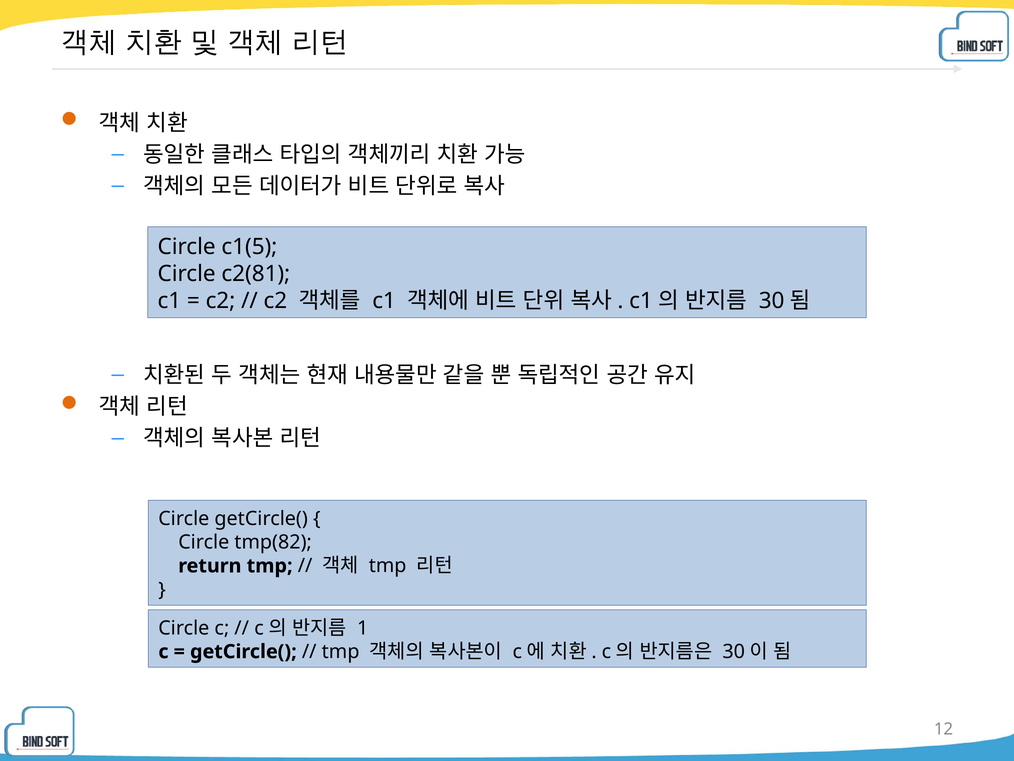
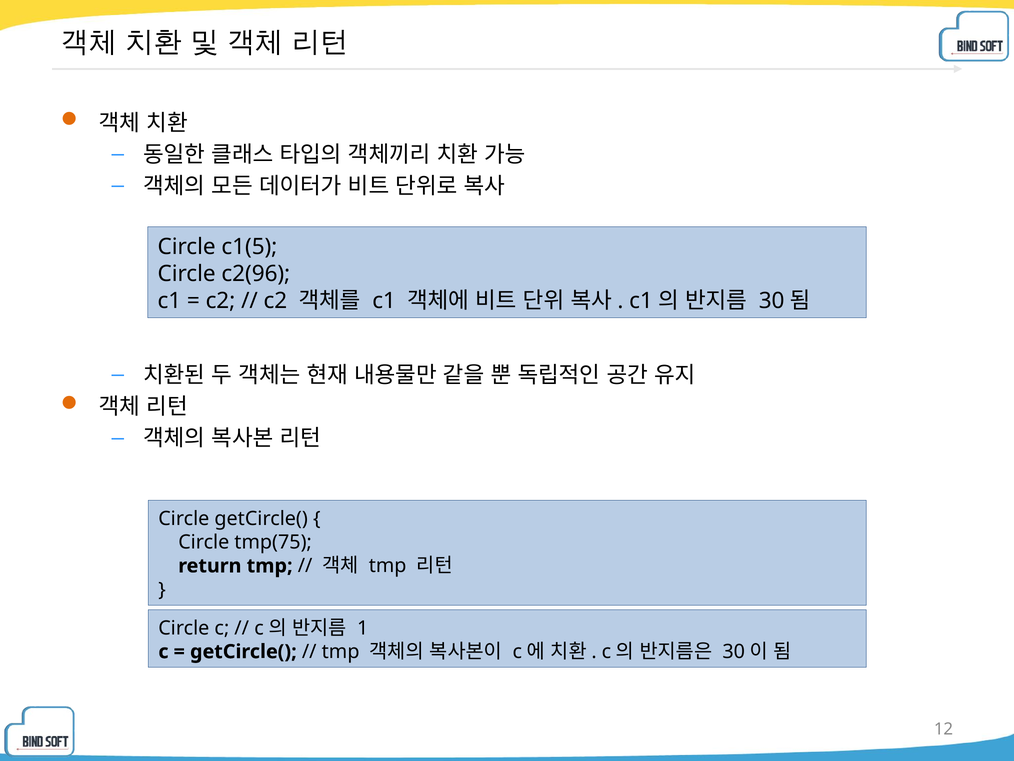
c2(81: c2(81 -> c2(96
tmp(82: tmp(82 -> tmp(75
